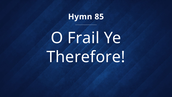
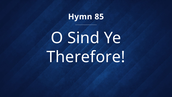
Frail: Frail -> Sind
